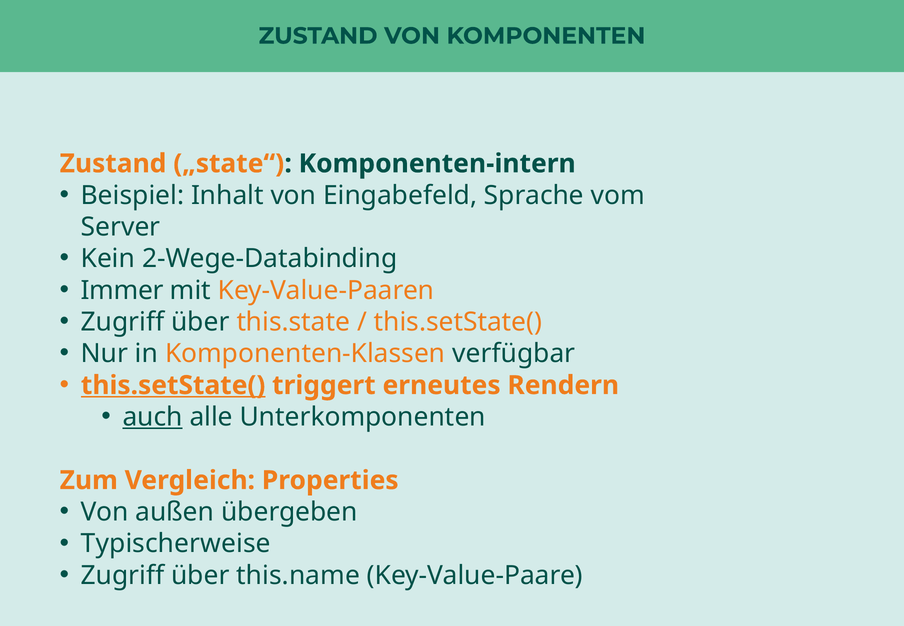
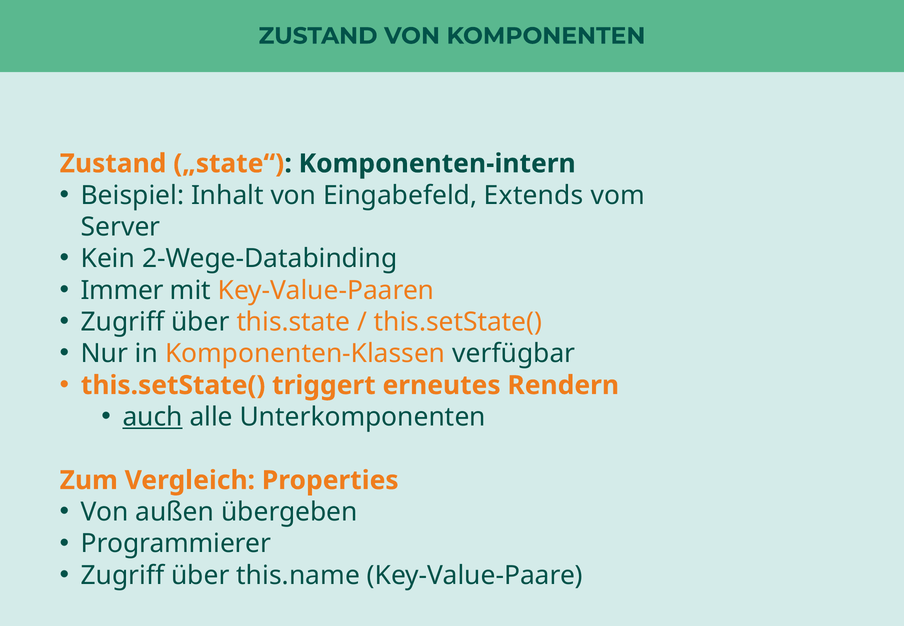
Sprache: Sprache -> Extends
this.setState( at (173, 385) underline: present -> none
Typischerweise: Typischerweise -> Programmierer
